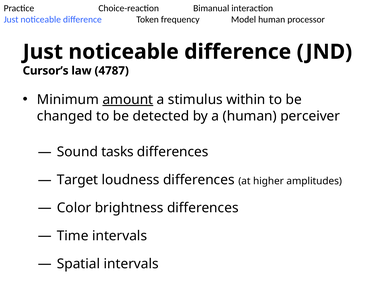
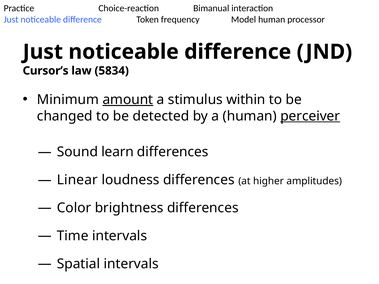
4787: 4787 -> 5834
perceiver underline: none -> present
tasks: tasks -> learn
Target: Target -> Linear
